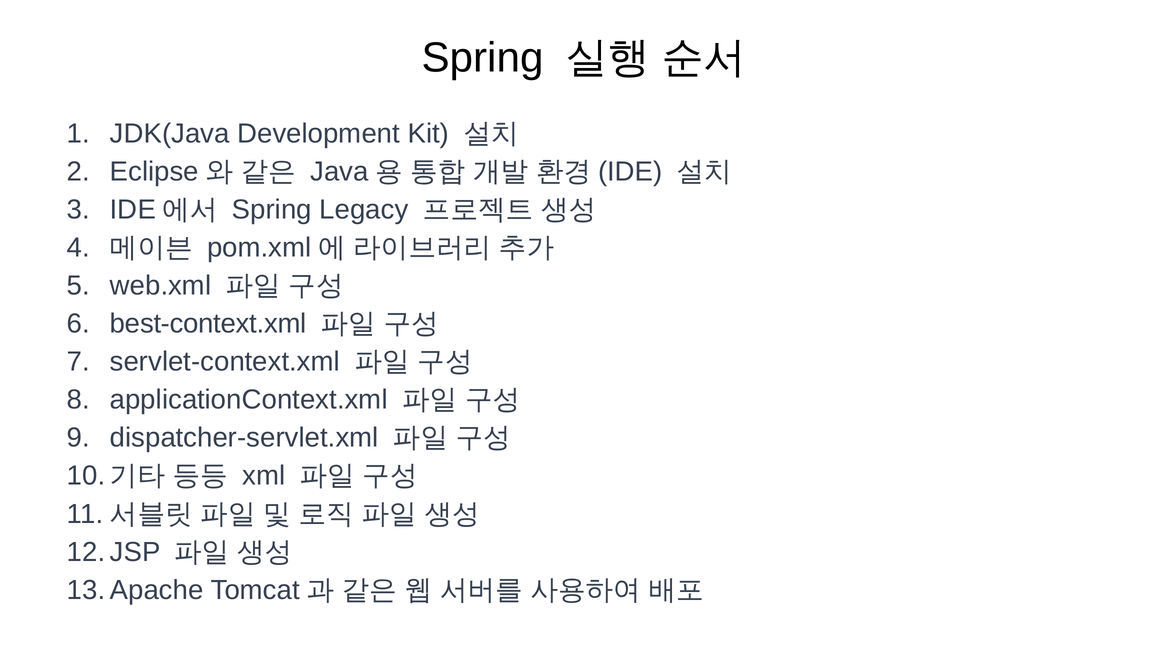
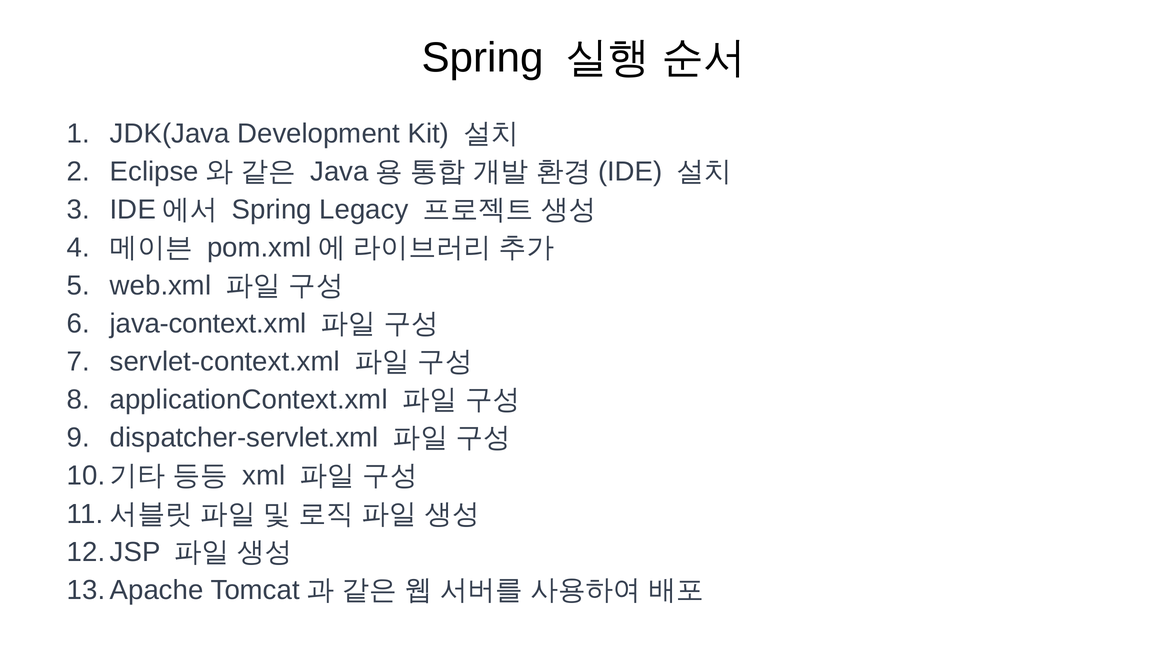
best-context.xml: best-context.xml -> java-context.xml
